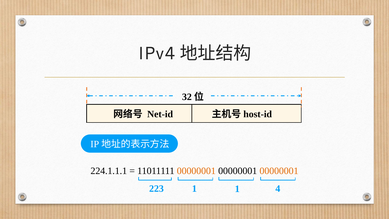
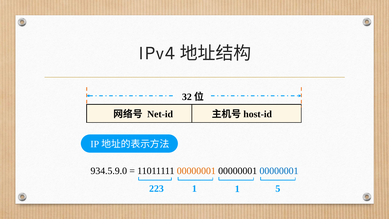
224.1.1.1: 224.1.1.1 -> 934.5.9.0
00000001 at (279, 171) colour: orange -> blue
4: 4 -> 5
